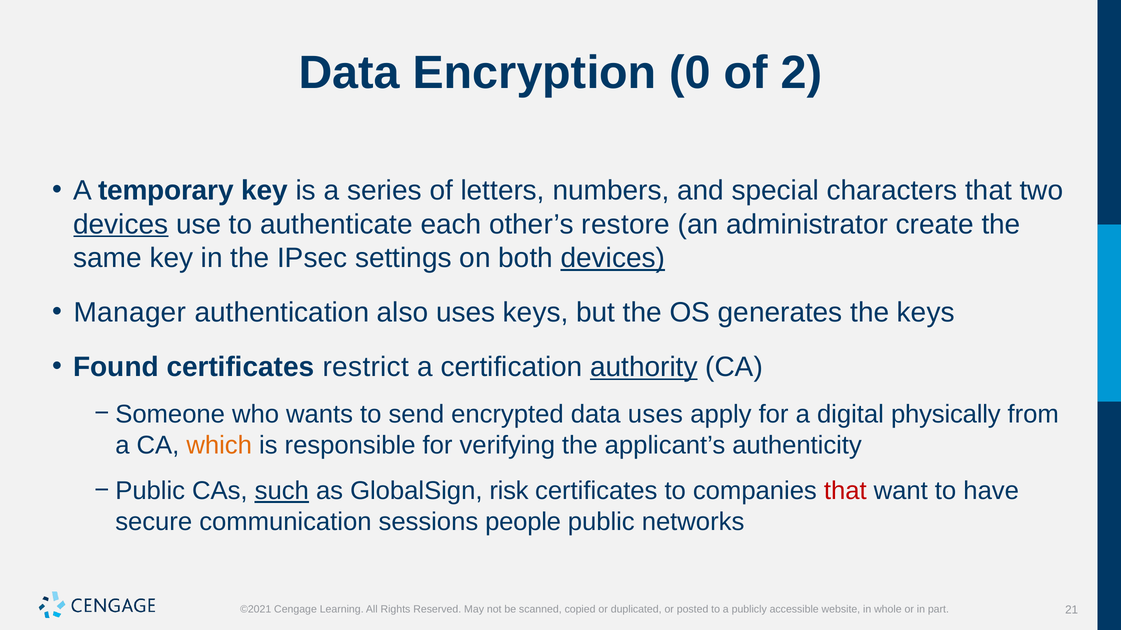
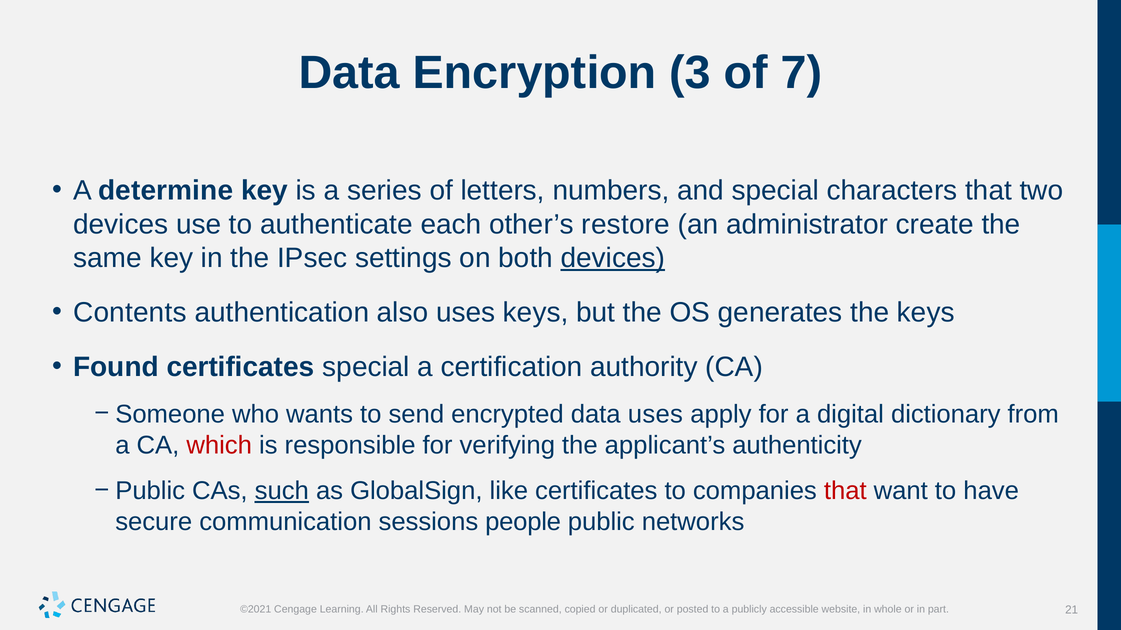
0: 0 -> 3
2: 2 -> 7
temporary: temporary -> determine
devices at (121, 224) underline: present -> none
Manager: Manager -> Contents
certificates restrict: restrict -> special
authority underline: present -> none
physically: physically -> dictionary
which colour: orange -> red
risk: risk -> like
